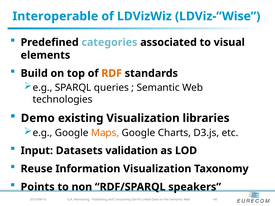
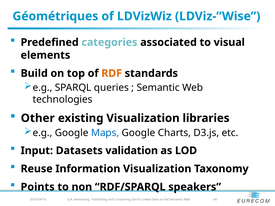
Interoperable: Interoperable -> Géométriques
Demo: Demo -> Other
Maps colour: orange -> blue
